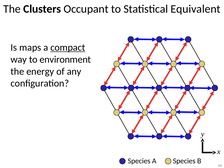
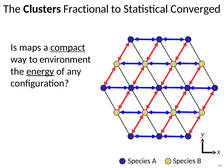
Occupant: Occupant -> Fractional
Equivalent: Equivalent -> Converged
energy underline: none -> present
